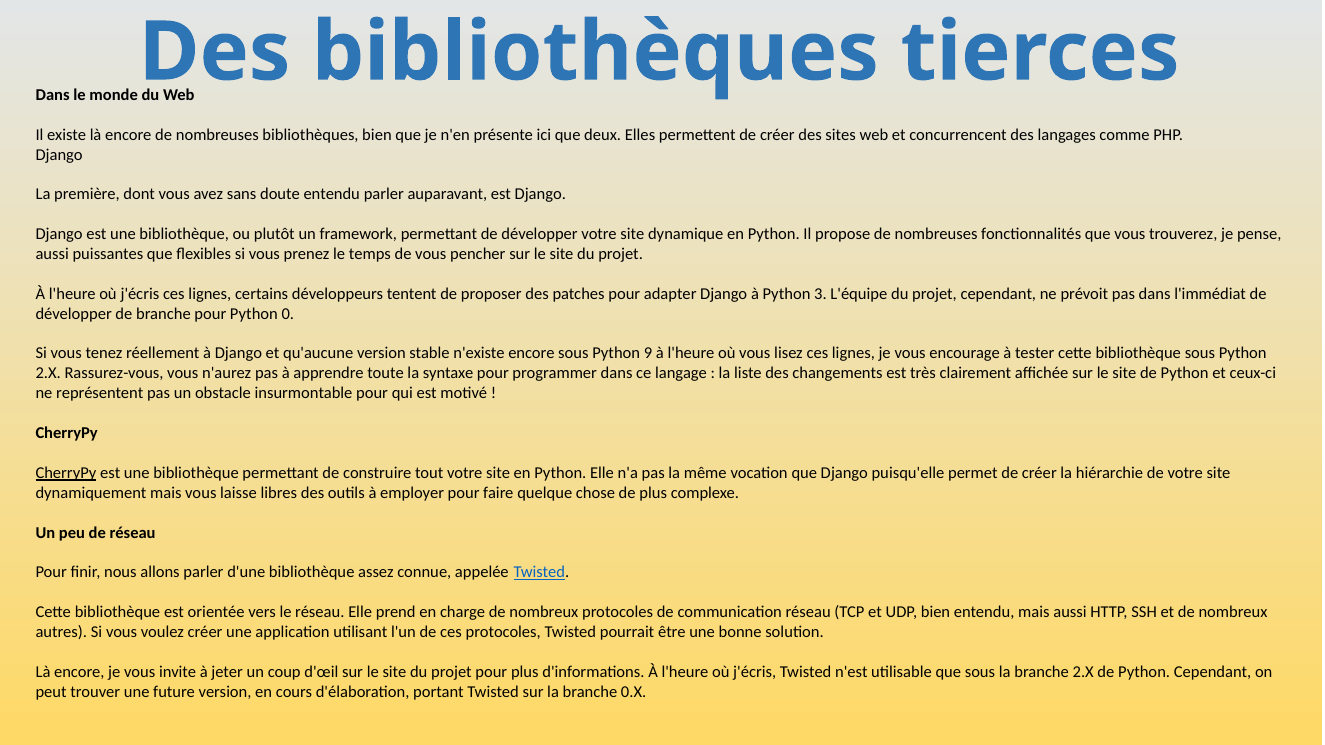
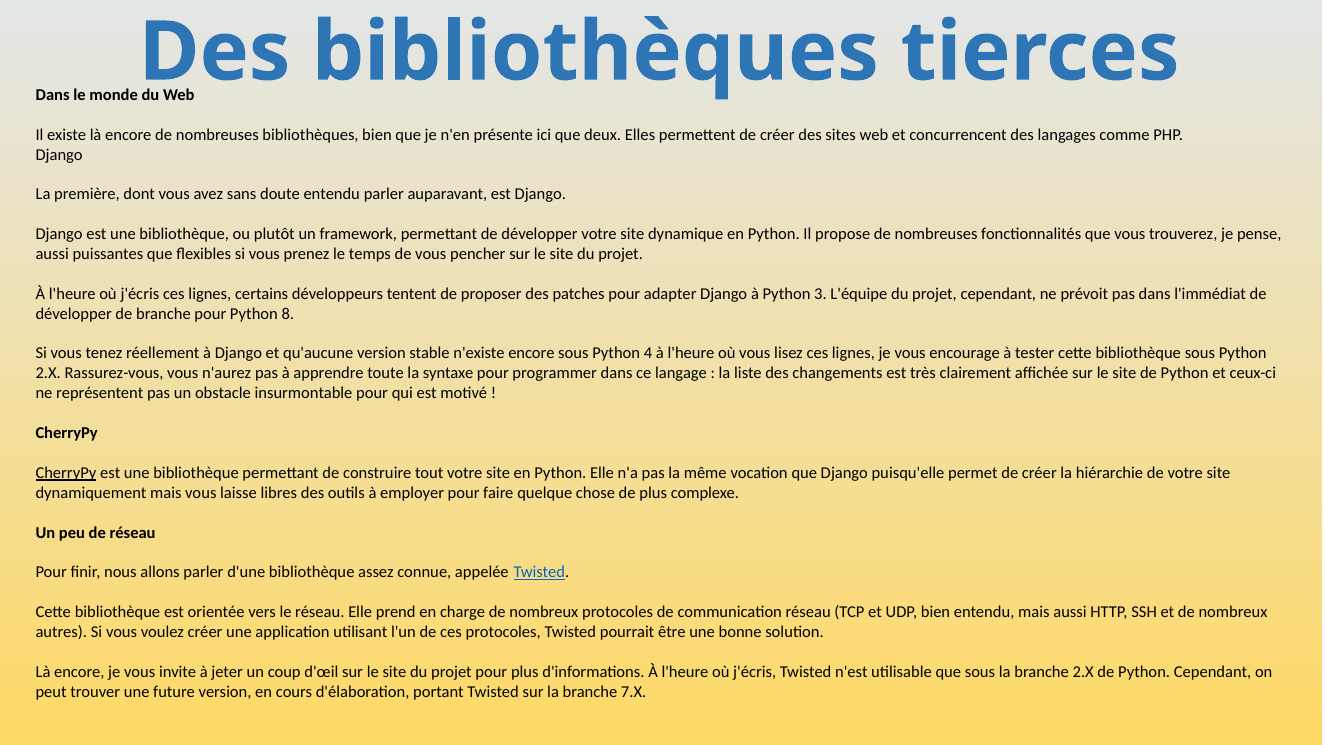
0: 0 -> 8
9: 9 -> 4
0.X: 0.X -> 7.X
